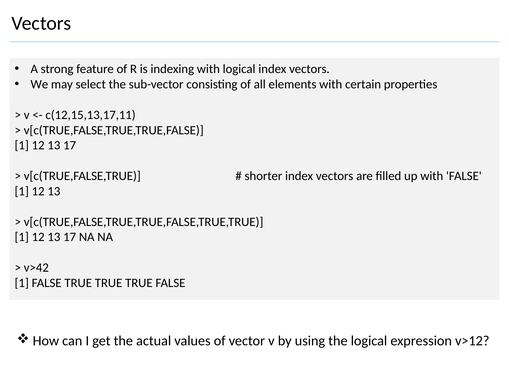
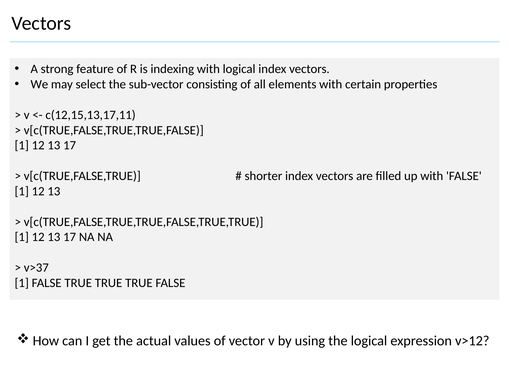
v>42: v>42 -> v>37
